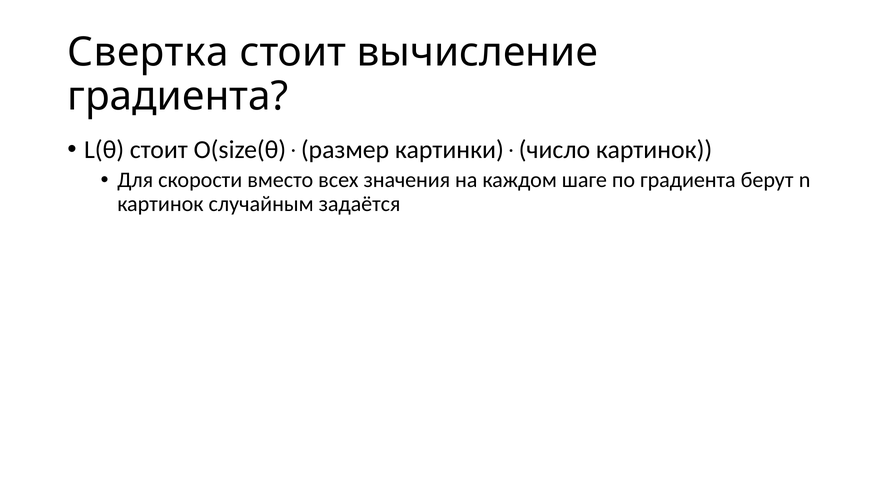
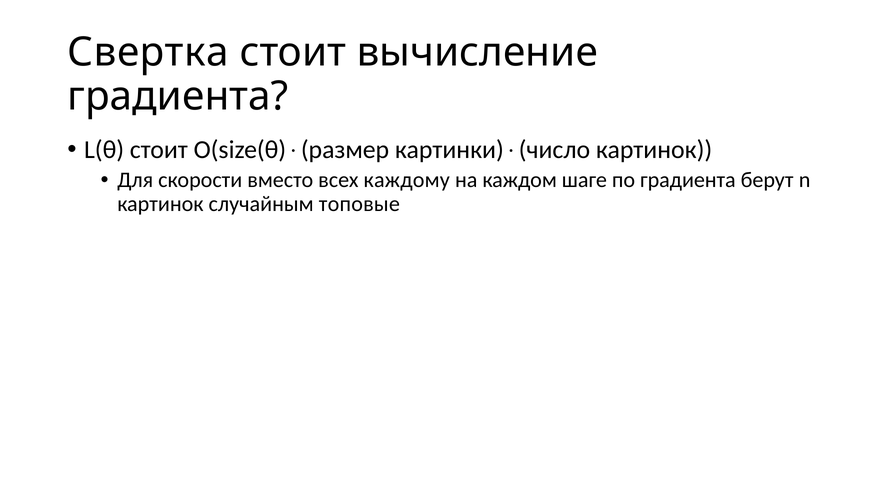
значения: значения -> каждому
случайным задаётся: задаётся -> топовые
